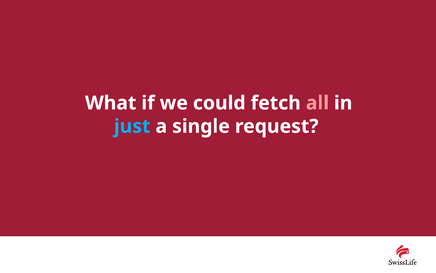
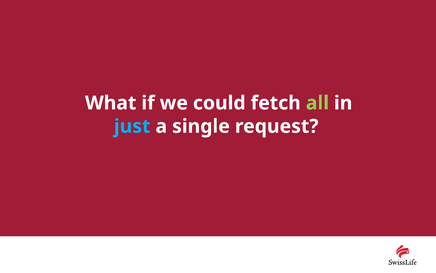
all colour: pink -> light green
